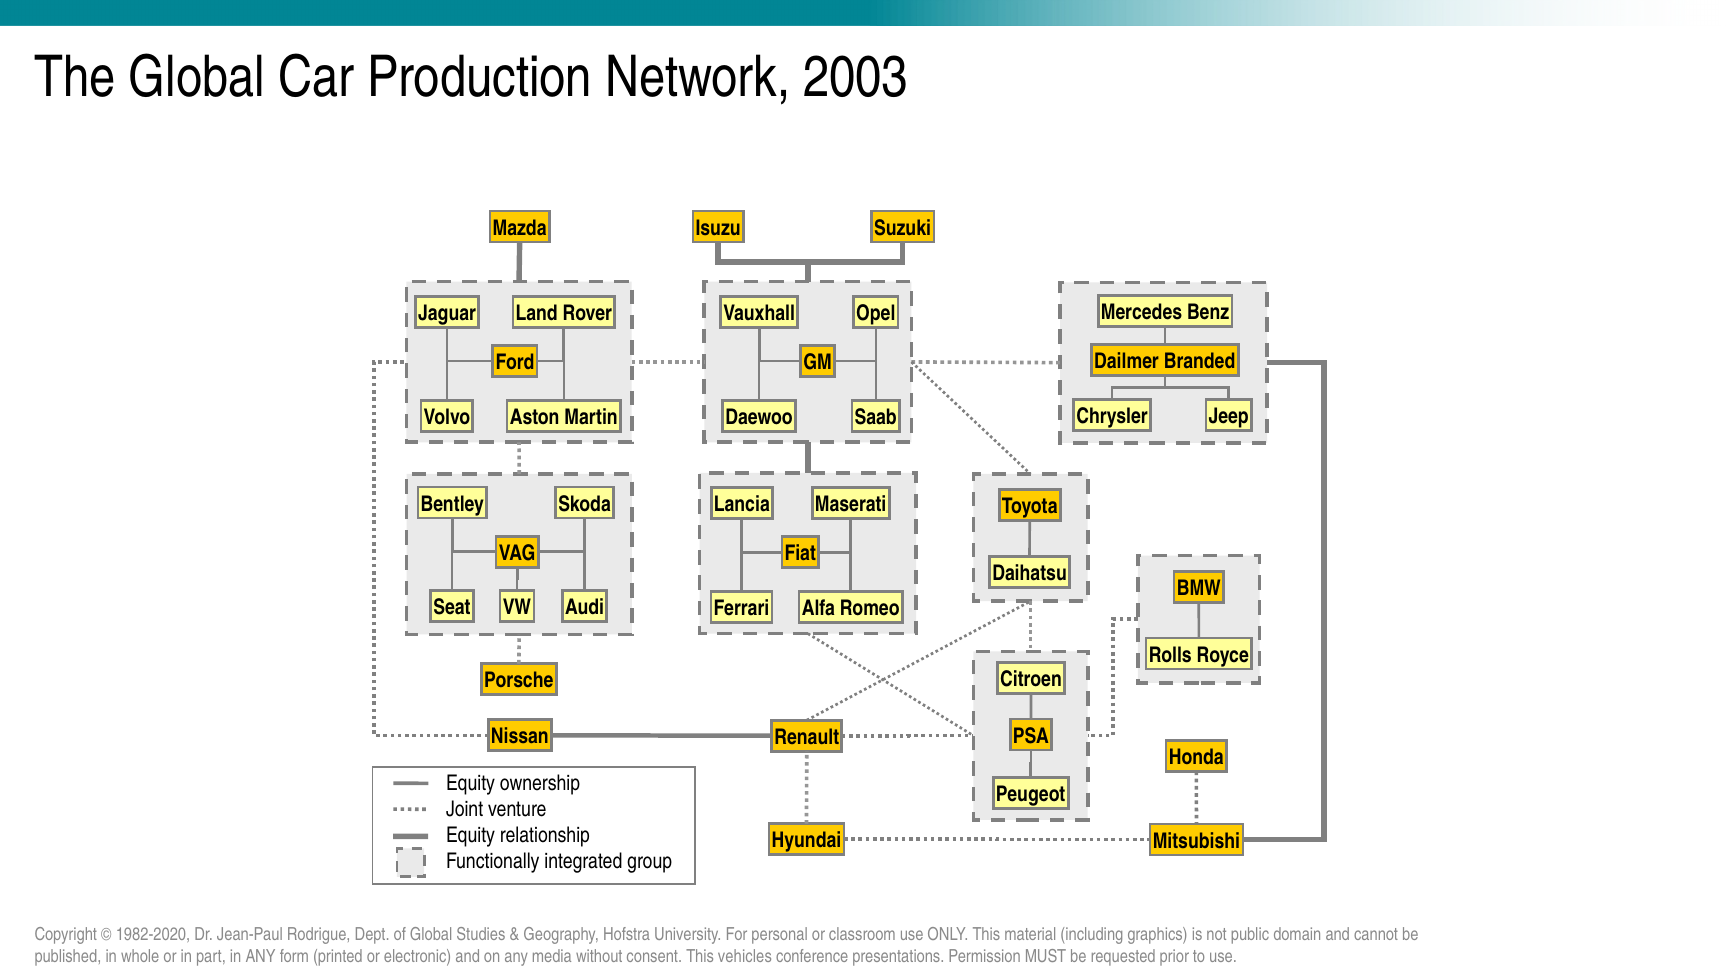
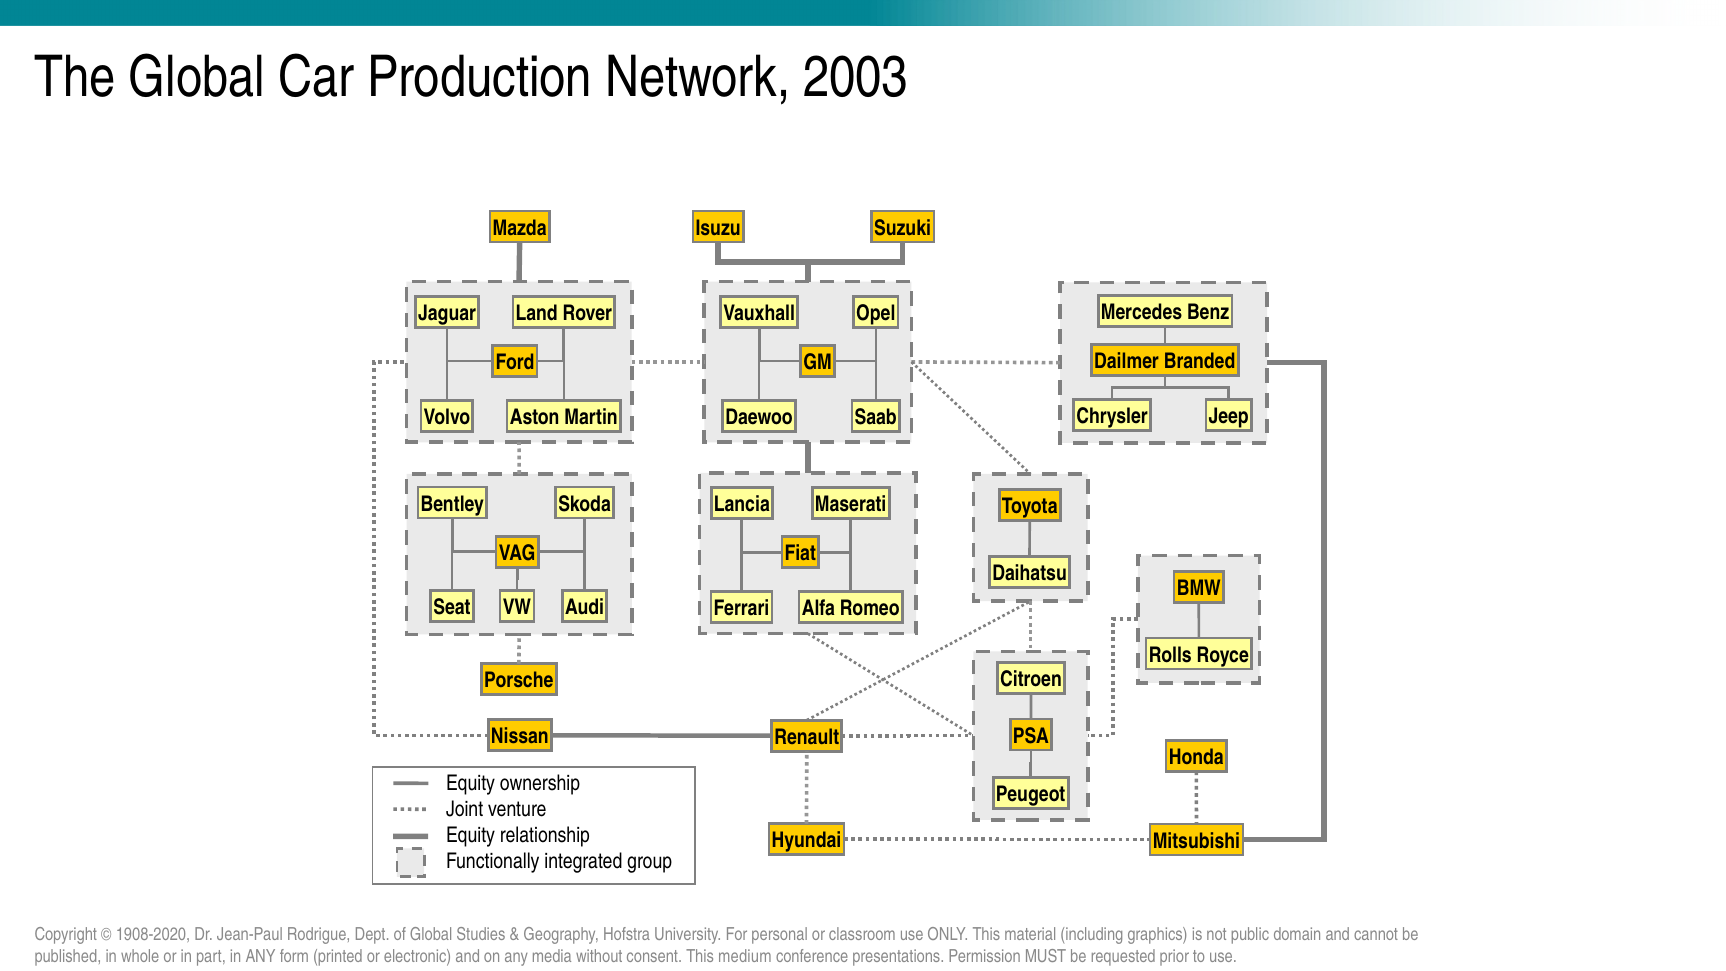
1982-2020: 1982-2020 -> 1908-2020
vehicles: vehicles -> medium
